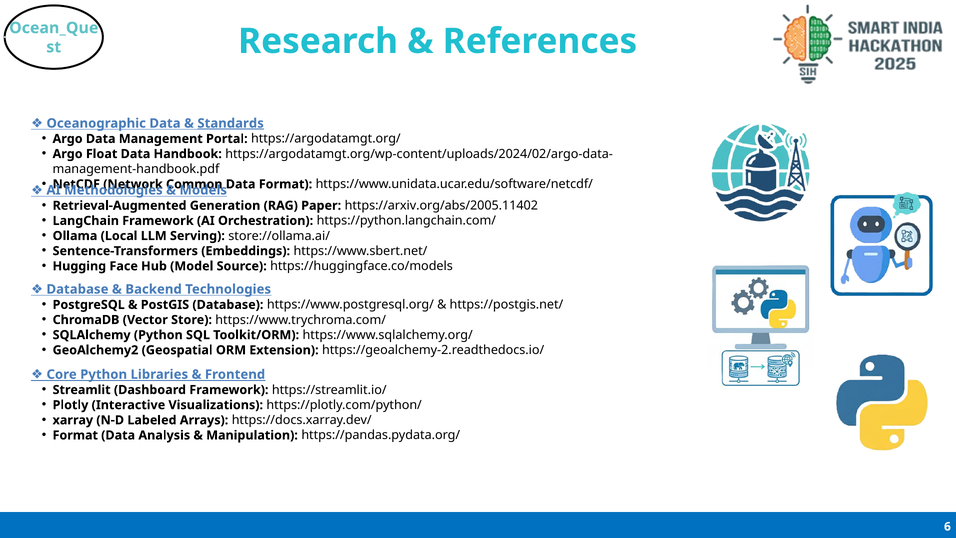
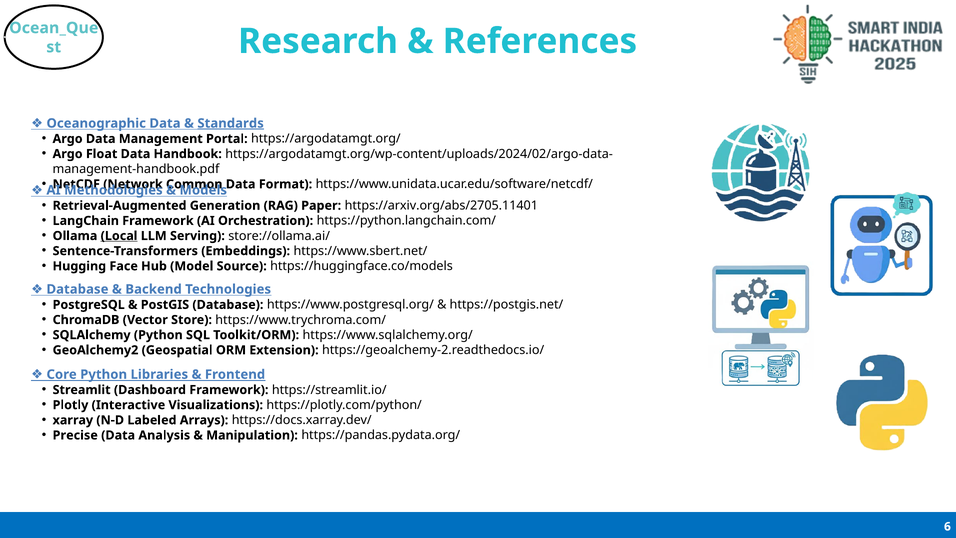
https://arxiv.org/abs/2005.11402: https://arxiv.org/abs/2005.11402 -> https://arxiv.org/abs/2705.11401
Local underline: none -> present
Format at (75, 435): Format -> Precise
